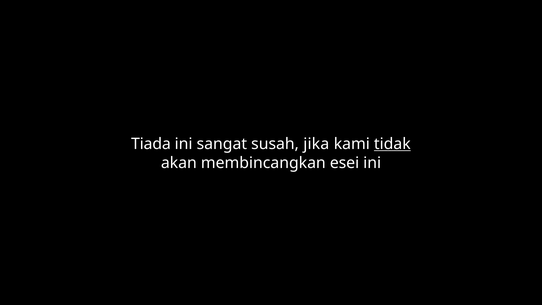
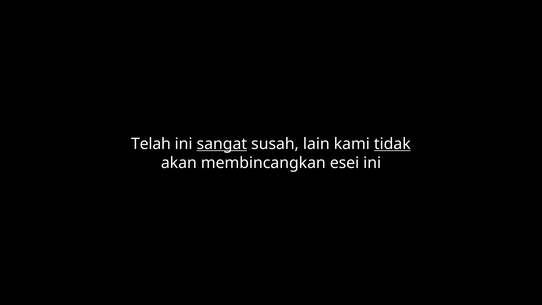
Tiada: Tiada -> Telah
sangat underline: none -> present
jika: jika -> lain
